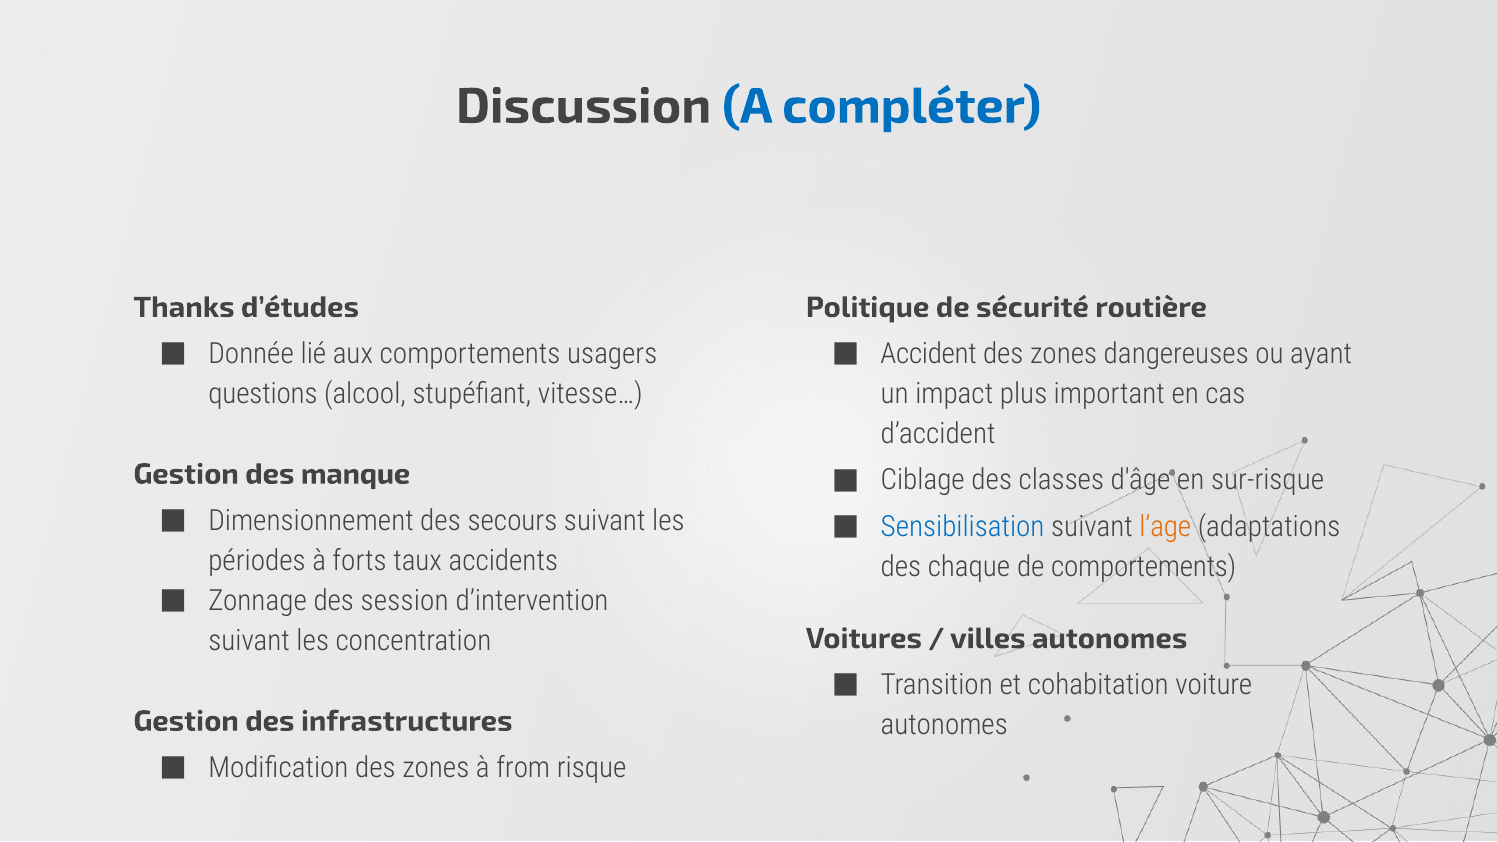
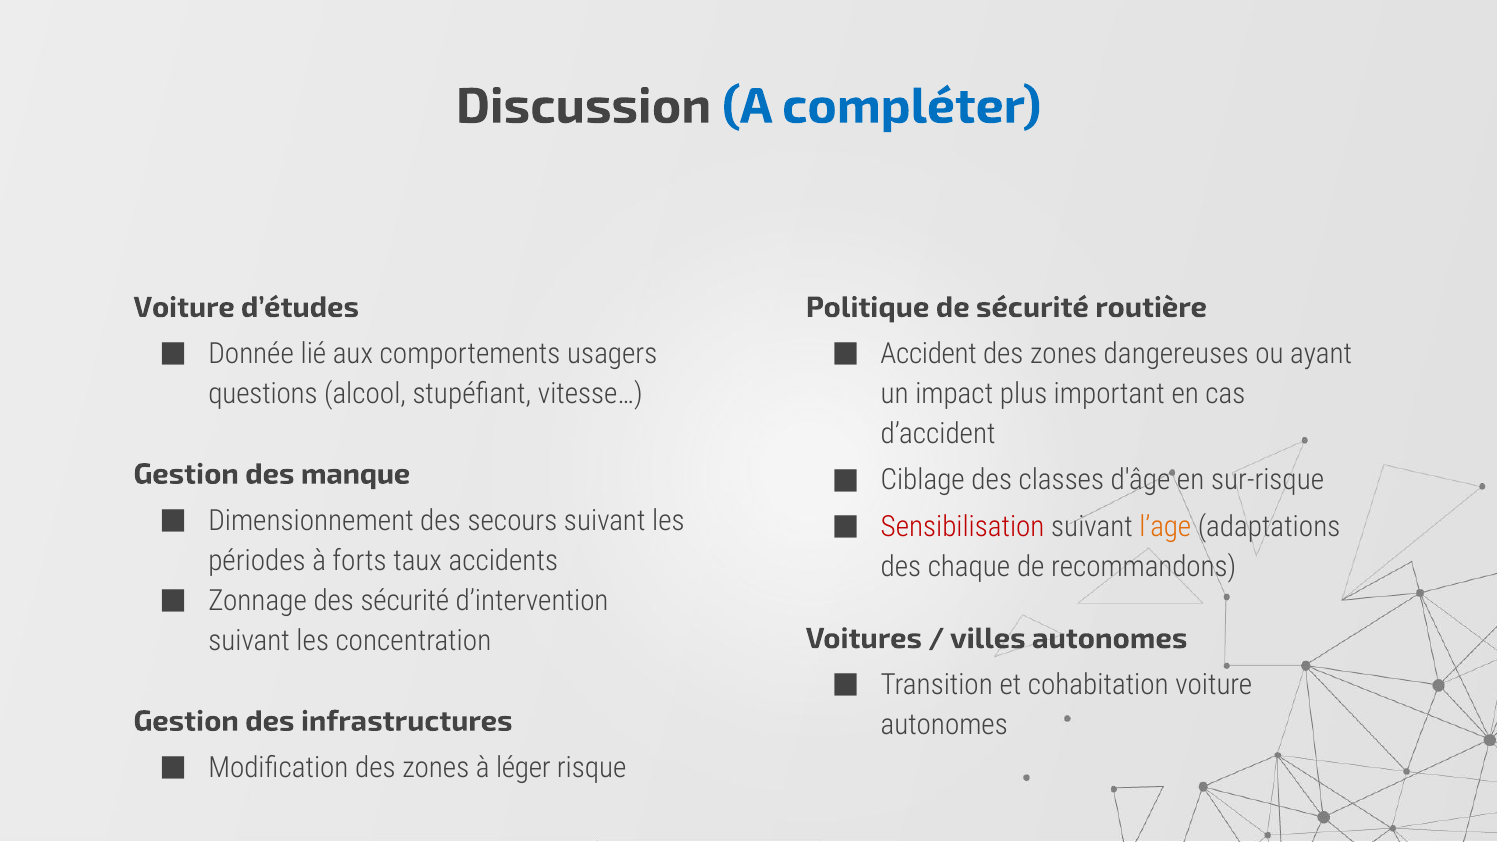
Thanks at (184, 307): Thanks -> Voiture
Sensibilisation colour: blue -> red
de comportements: comportements -> recommandons
des session: session -> sécurité
from: from -> léger
